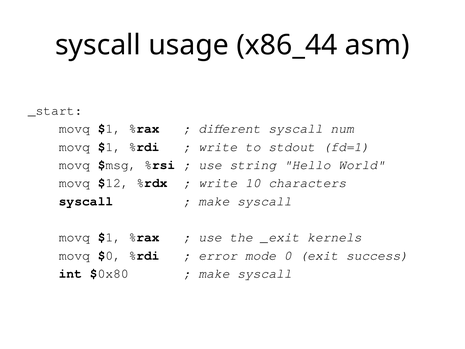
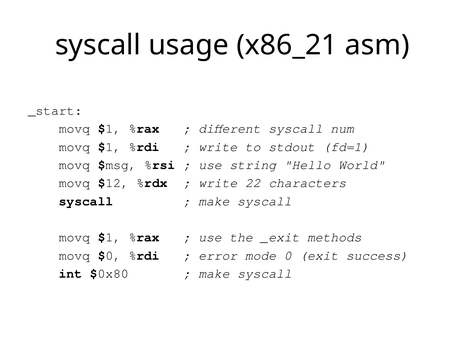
x86_44: x86_44 -> x86_21
10: 10 -> 22
kernels: kernels -> methods
